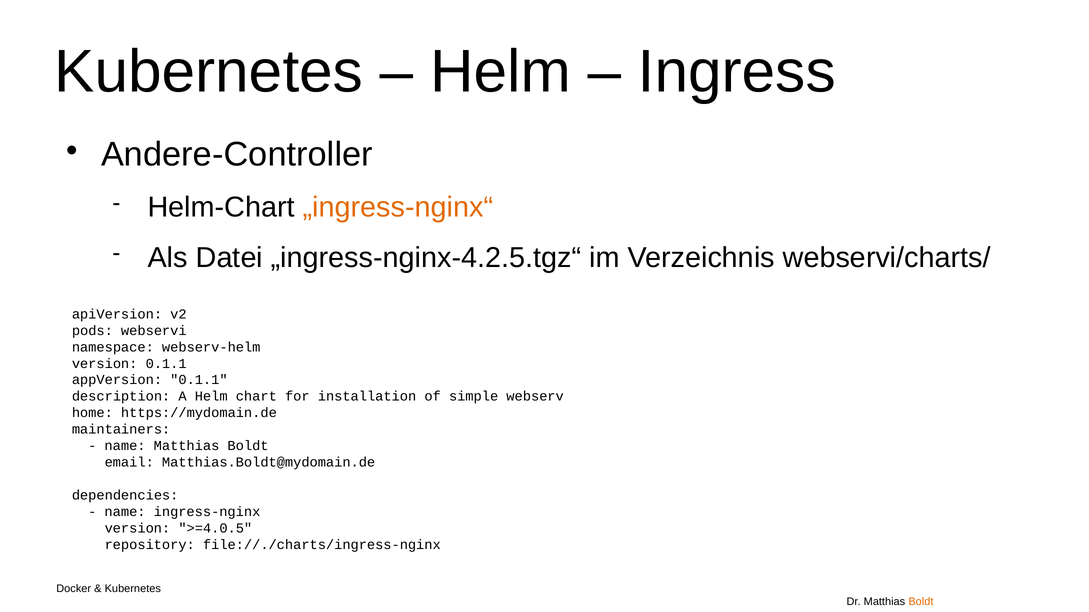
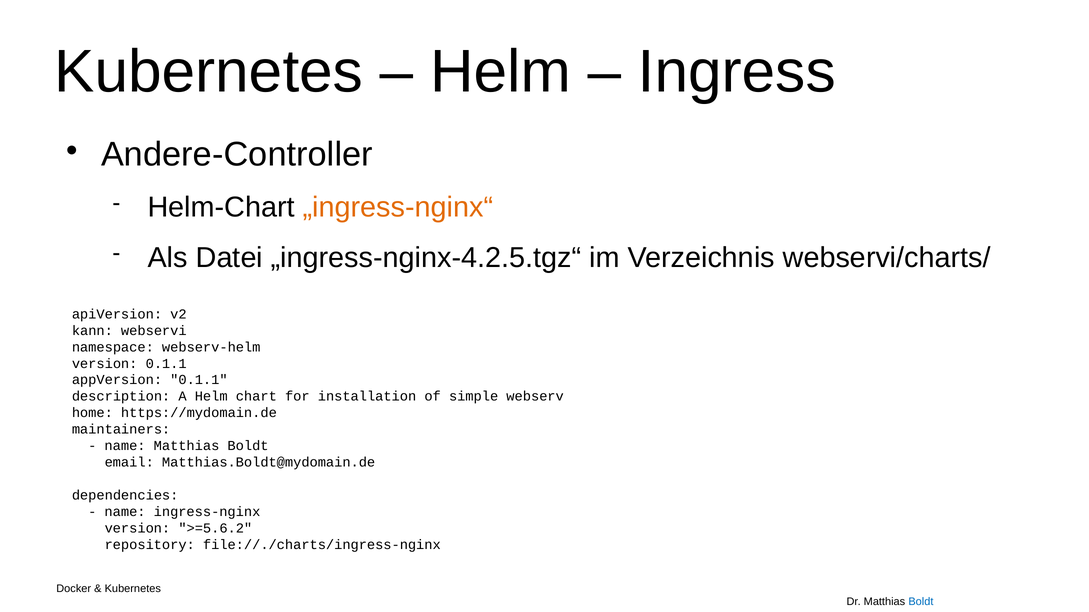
pods: pods -> kann
>=4.0.5: >=4.0.5 -> >=5.6.2
Boldt at (921, 602) colour: orange -> blue
